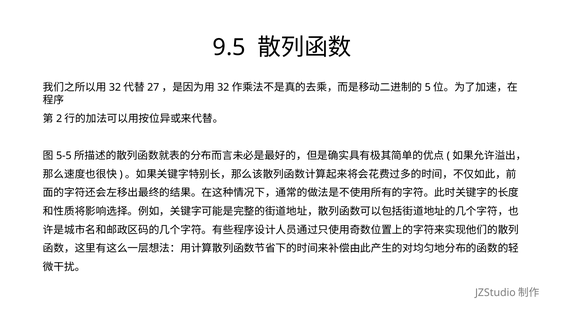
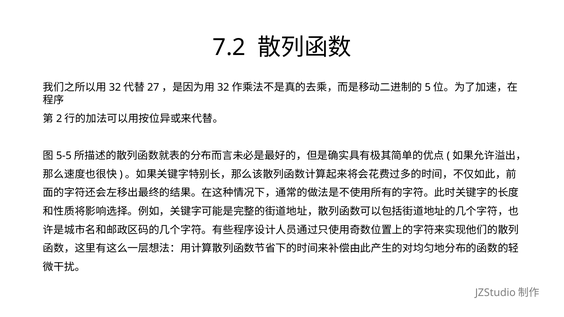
9.5: 9.5 -> 7.2
